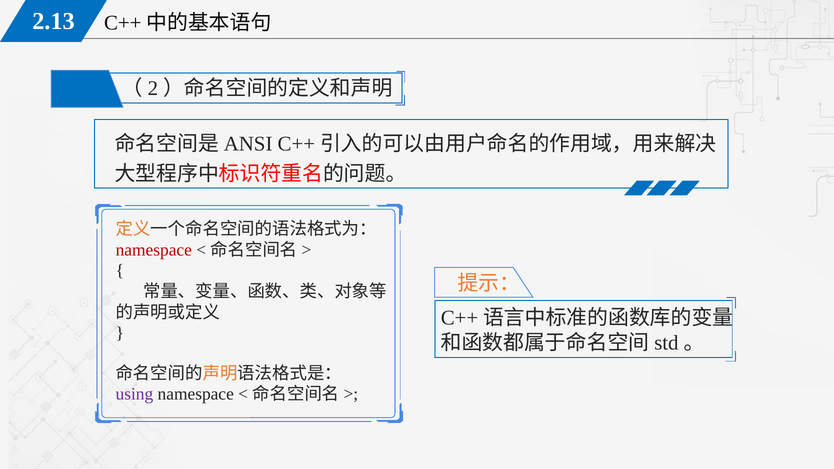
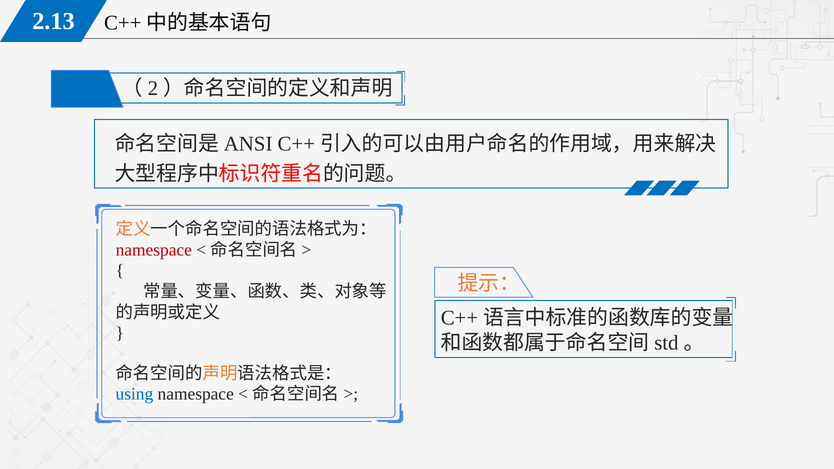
using colour: purple -> blue
